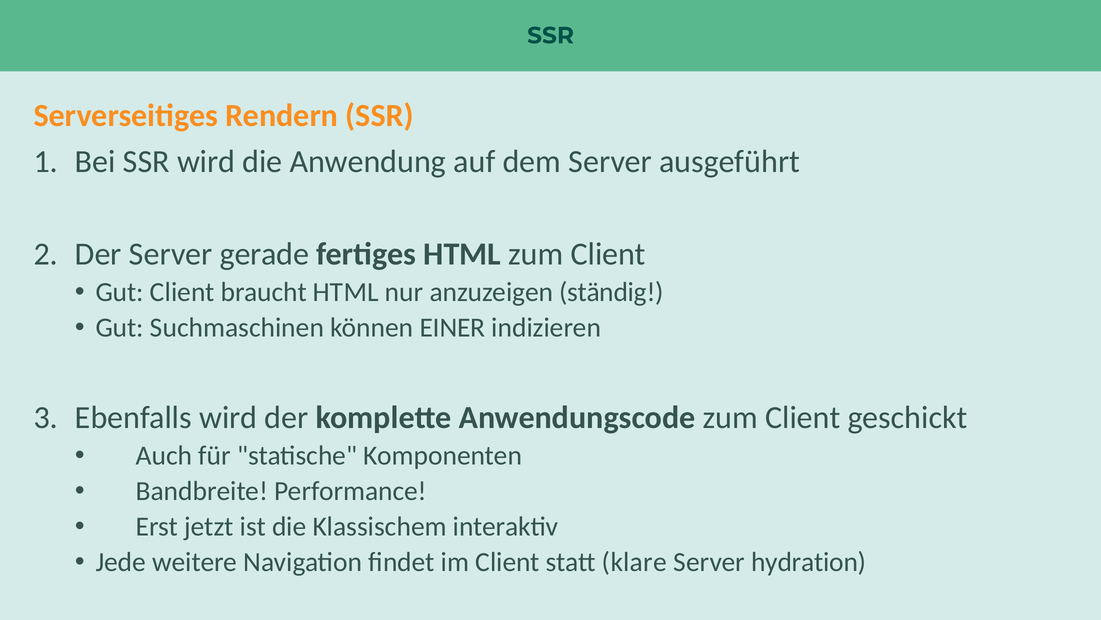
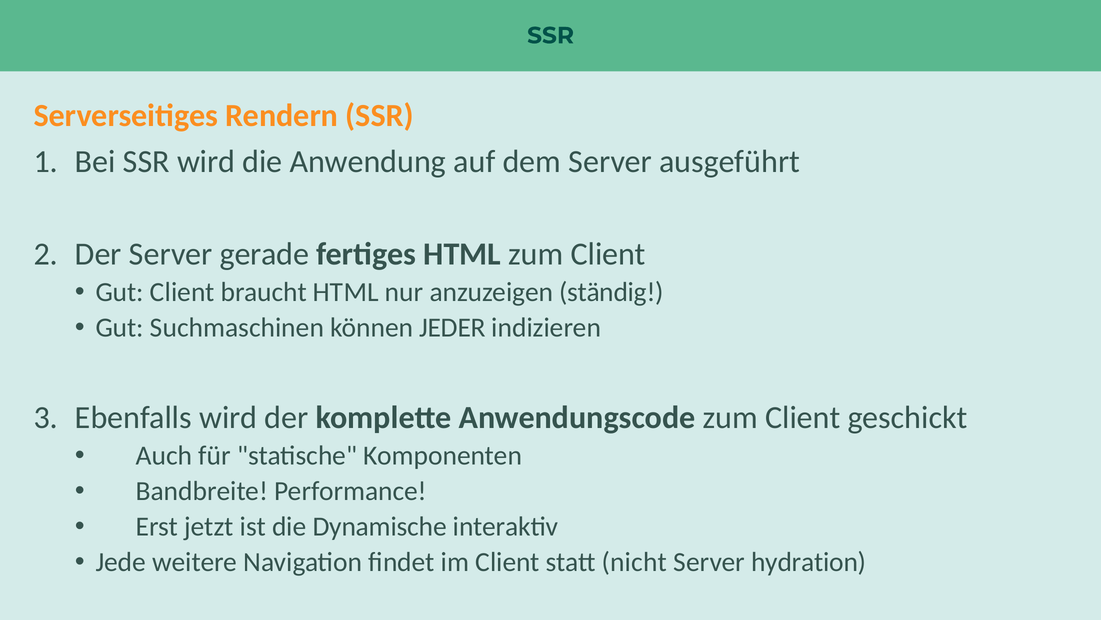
EINER: EINER -> JEDER
Klassischem: Klassischem -> Dynamische
klare: klare -> nicht
